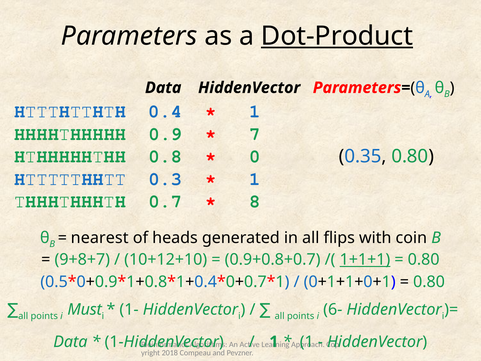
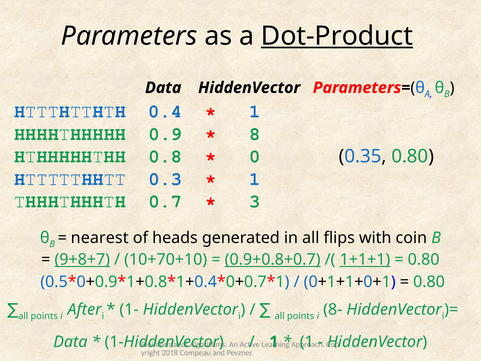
7: 7 -> 8
8: 8 -> 3
9+8+7 underline: none -> present
10+12+10: 10+12+10 -> 10+70+10
0.9+0.8+0.7 underline: none -> present
Must: Must -> After
6-: 6- -> 8-
